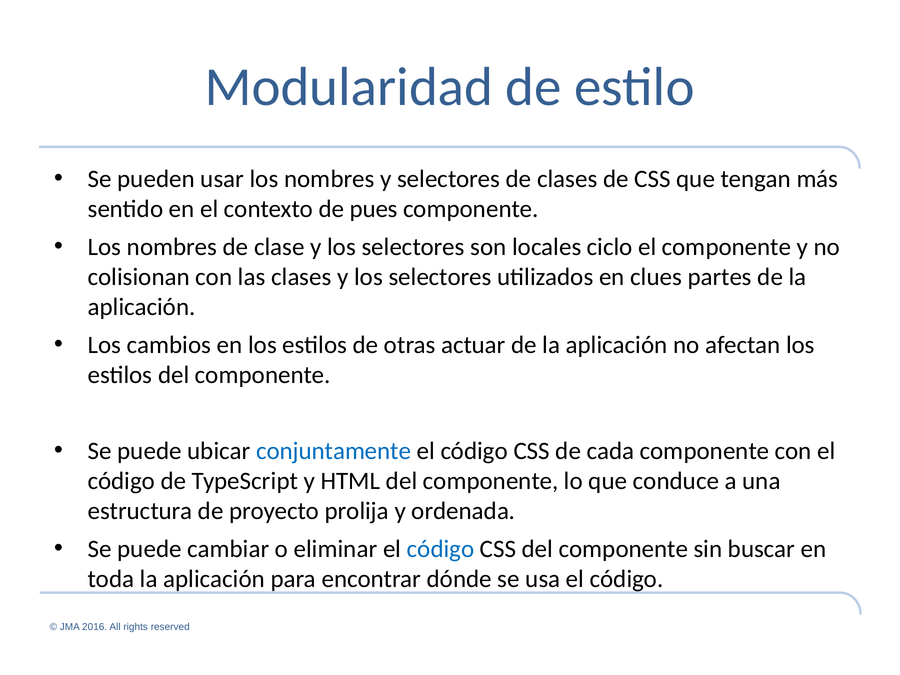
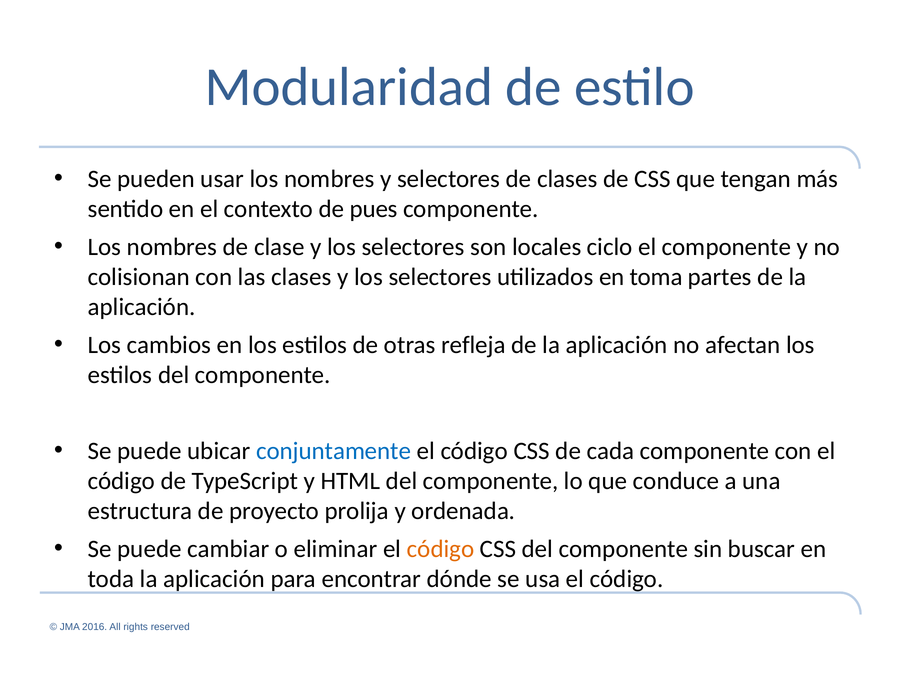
clues: clues -> toma
actuar: actuar -> refleja
código at (441, 549) colour: blue -> orange
